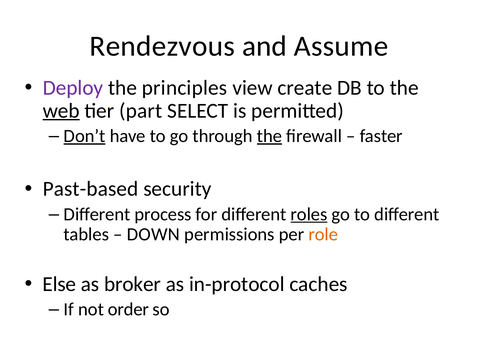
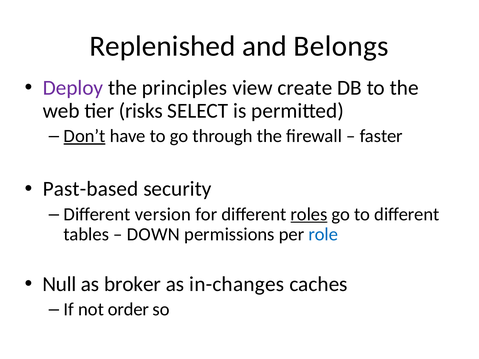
Rendezvous: Rendezvous -> Replenished
Assume: Assume -> Belongs
web underline: present -> none
part: part -> risks
the at (269, 136) underline: present -> none
process: process -> version
role colour: orange -> blue
Else: Else -> Null
in-protocol: in-protocol -> in-changes
